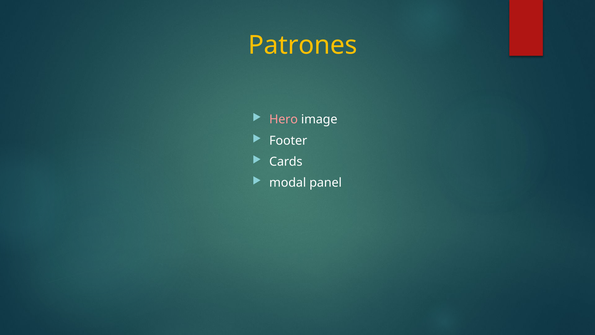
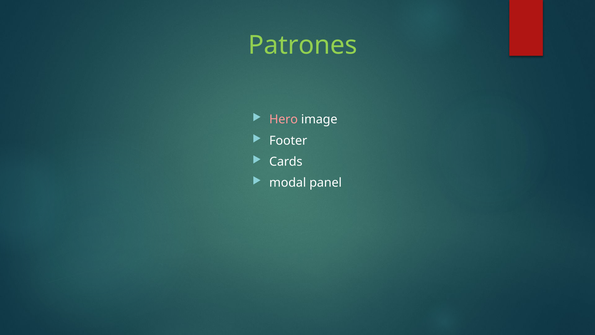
Patrones colour: yellow -> light green
